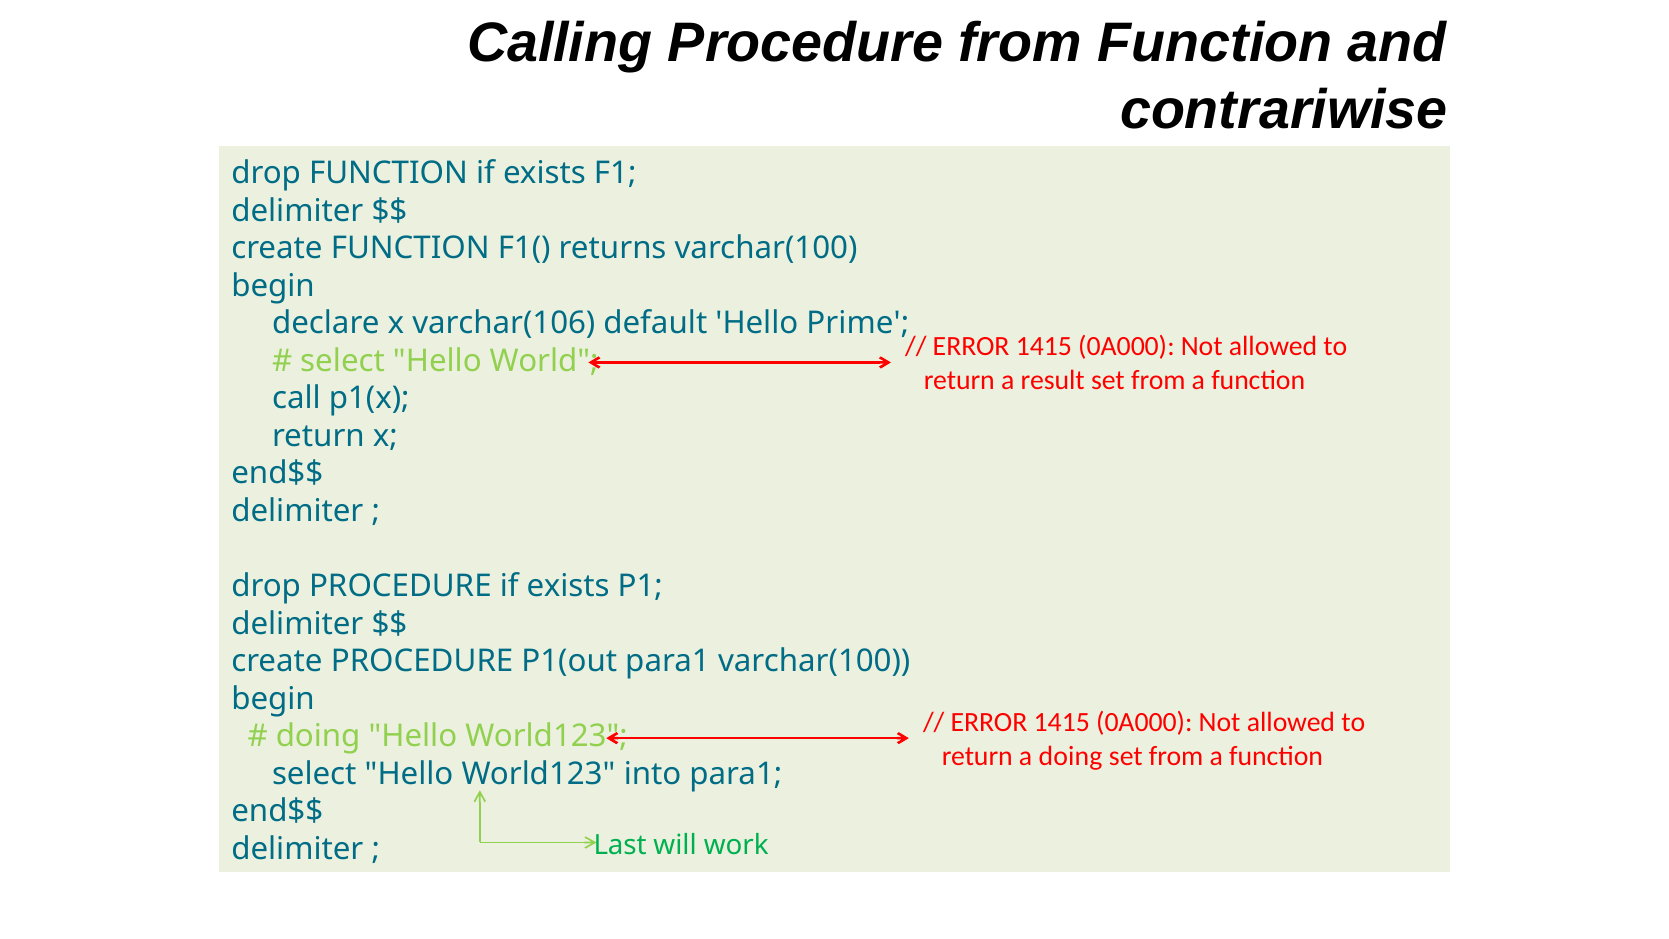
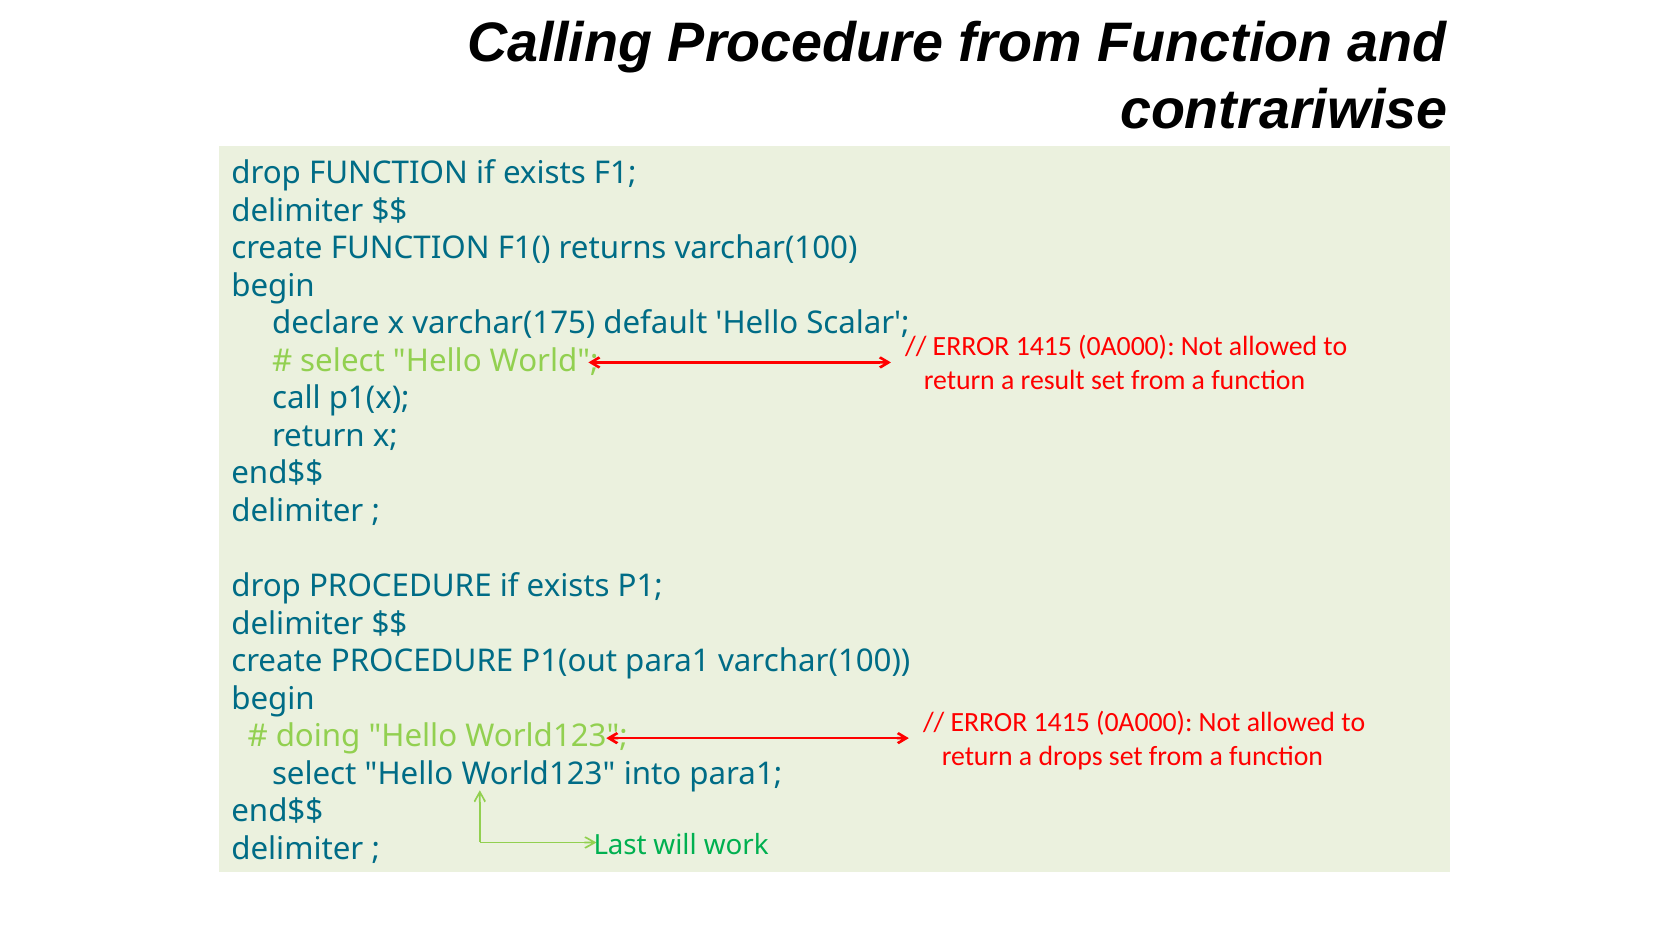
varchar(106: varchar(106 -> varchar(175
Prime: Prime -> Scalar
a doing: doing -> drops
